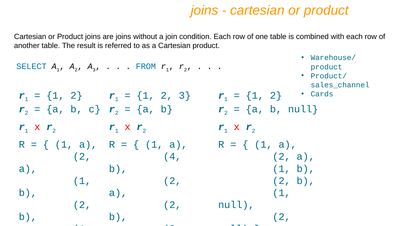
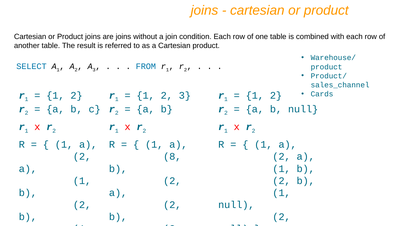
4 at (172, 157): 4 -> 8
